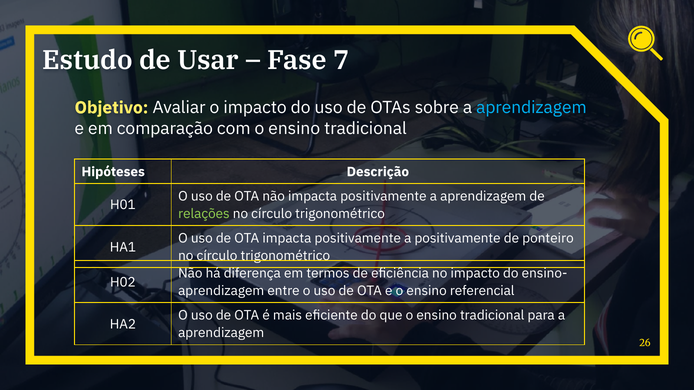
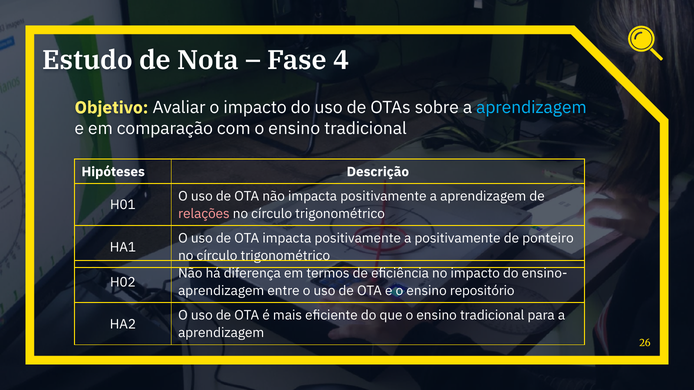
Usar: Usar -> Nota
7: 7 -> 4
relações colour: light green -> pink
referencial: referencial -> repositório
